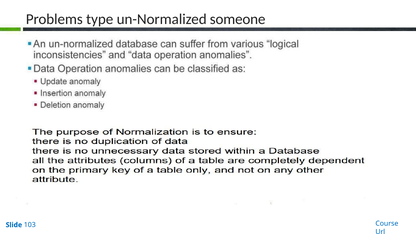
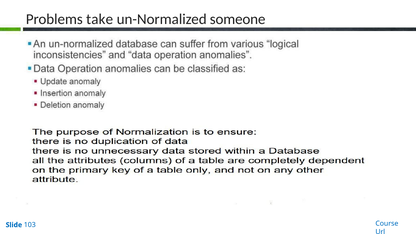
type: type -> take
